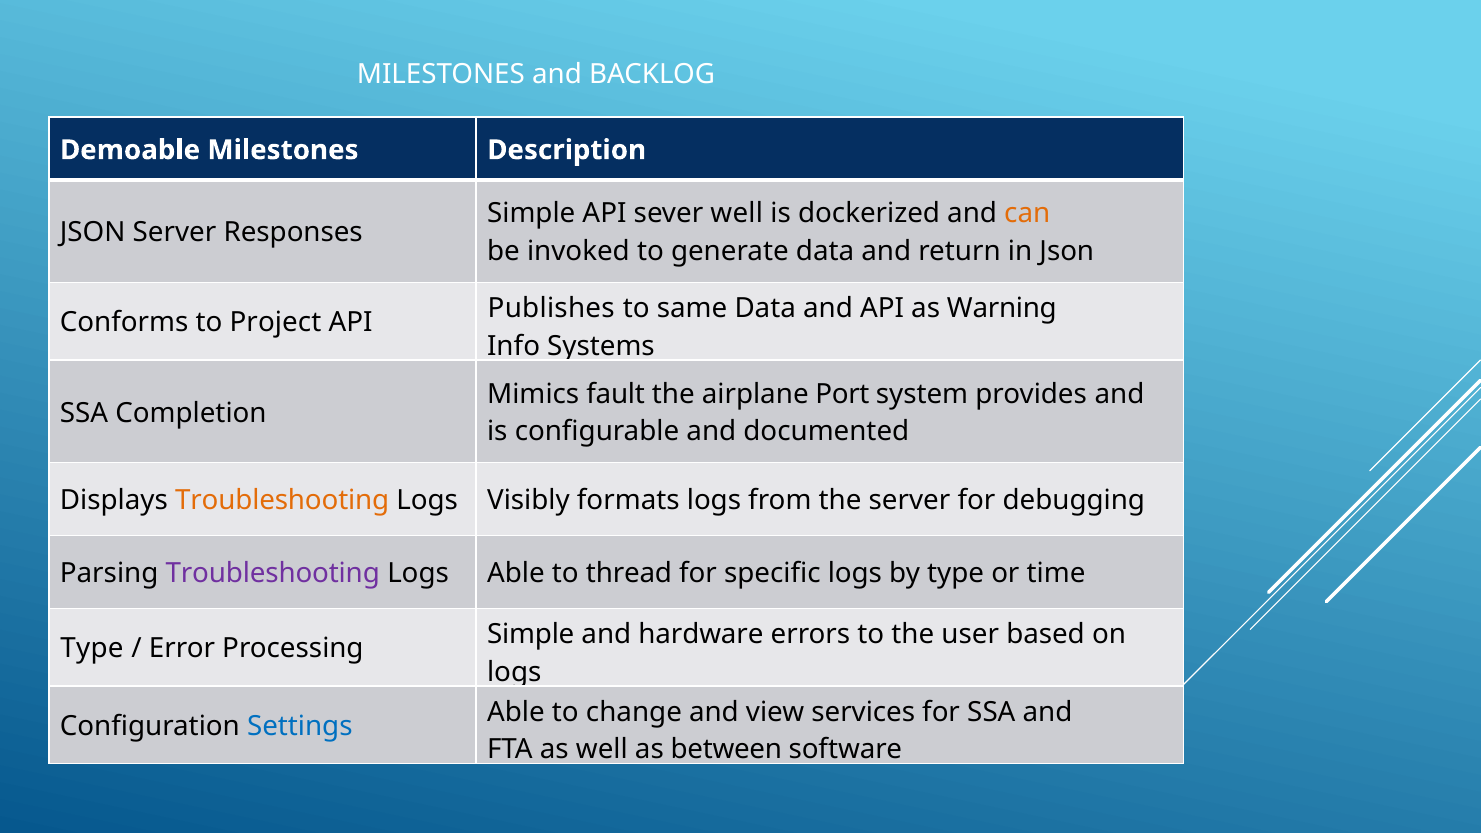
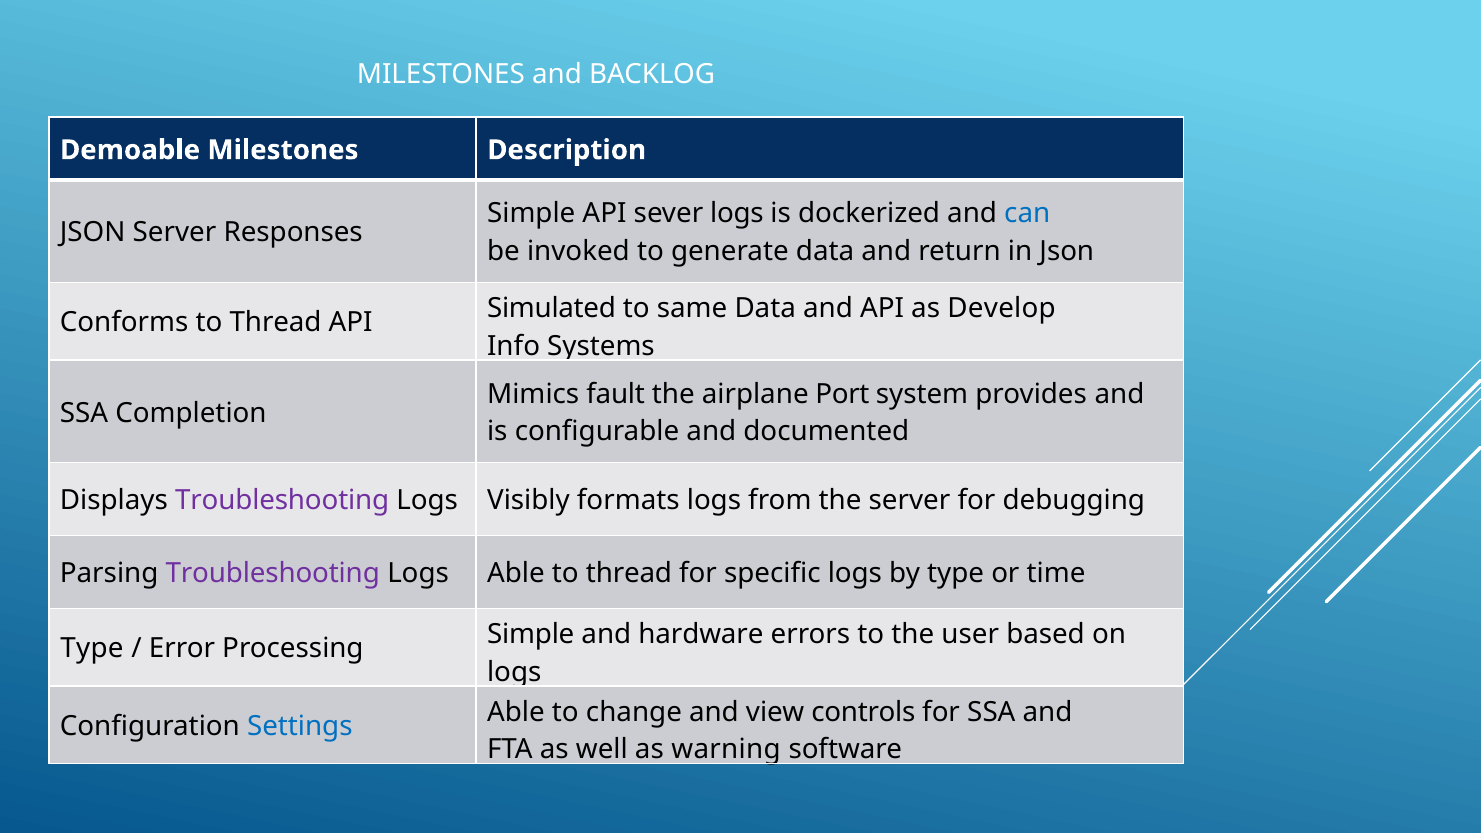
sever well: well -> logs
can colour: orange -> blue
Publishes: Publishes -> Simulated
Warning: Warning -> Develop
Conforms to Project: Project -> Thread
Troubleshooting at (282, 501) colour: orange -> purple
services: services -> controls
between: between -> warning
